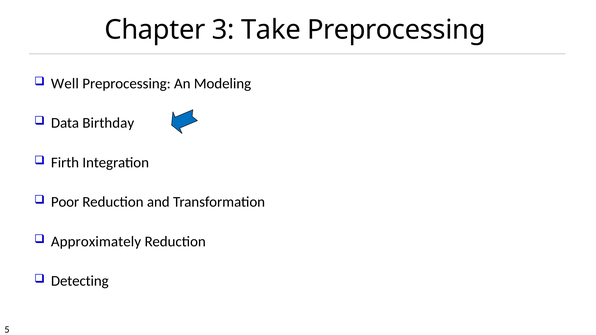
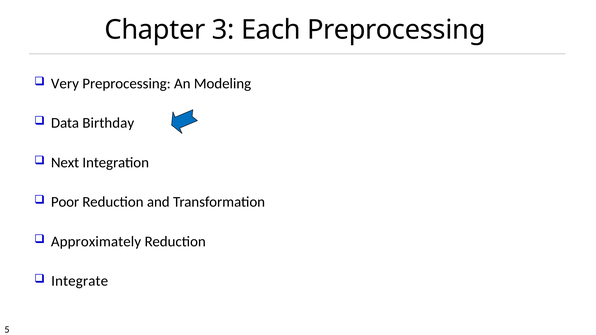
Take: Take -> Each
Well: Well -> Very
Firth: Firth -> Next
Detecting: Detecting -> Integrate
